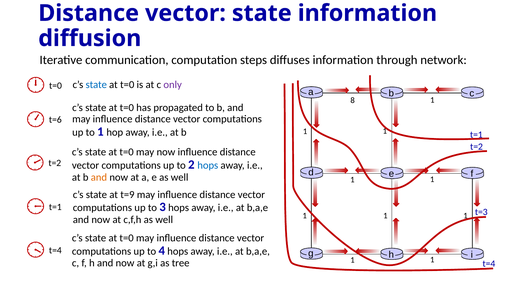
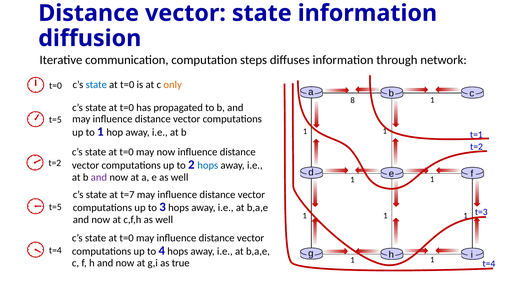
only colour: purple -> orange
t=6 at (55, 120): t=6 -> t=5
and at (99, 177) colour: orange -> purple
t=9: t=9 -> t=7
t=1 at (55, 207): t=1 -> t=5
tree: tree -> true
